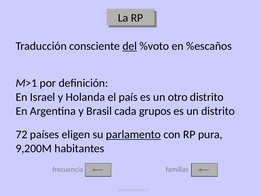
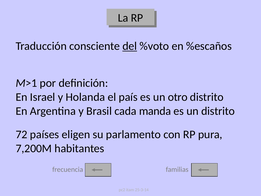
grupos: grupos -> manda
parlamento underline: present -> none
9,200M: 9,200M -> 7,200M
